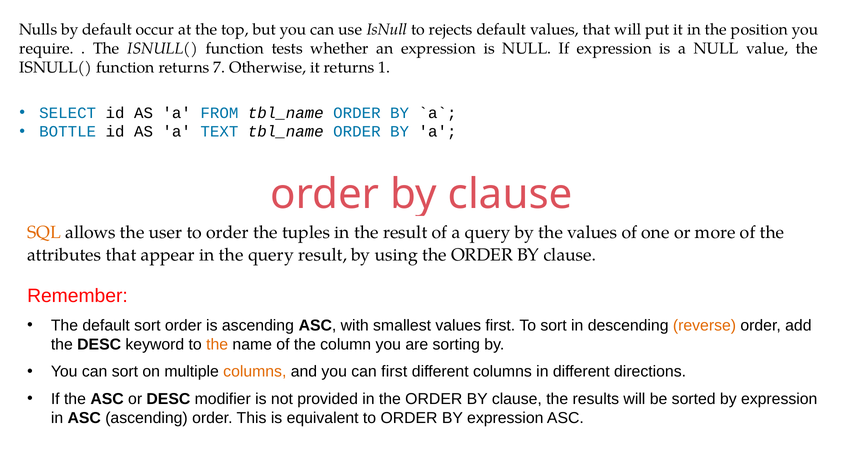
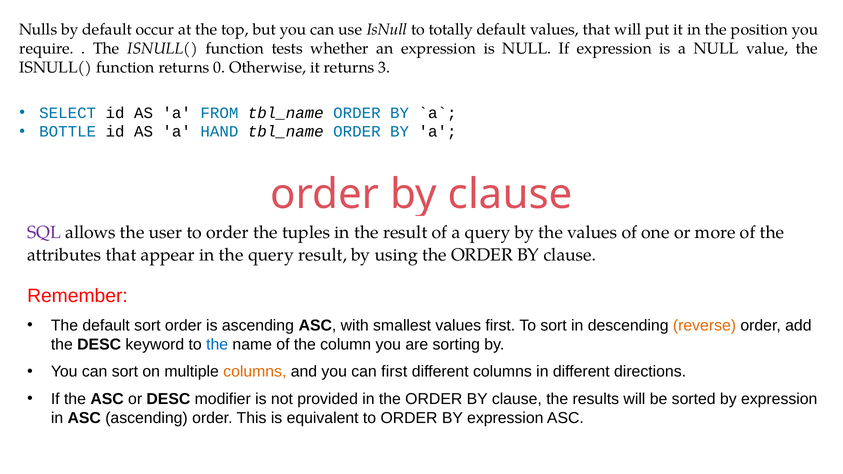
rejects: rejects -> totally
7: 7 -> 0
1: 1 -> 3
TEXT: TEXT -> HAND
SQL colour: orange -> purple
the at (217, 344) colour: orange -> blue
